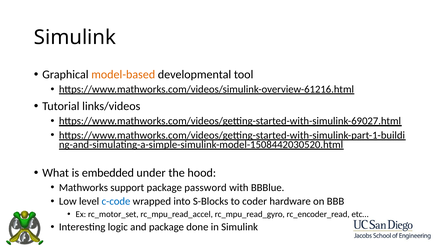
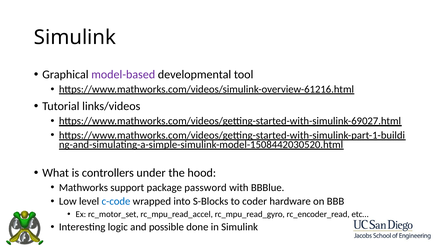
model-based colour: orange -> purple
embedded: embedded -> controllers
and package: package -> possible
